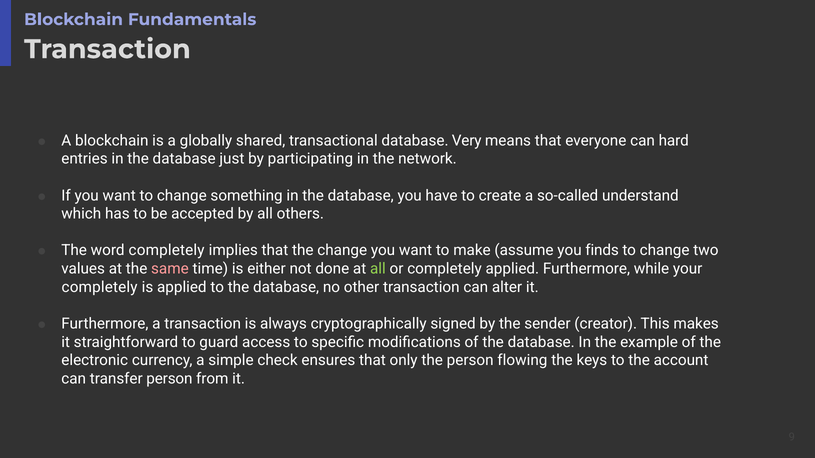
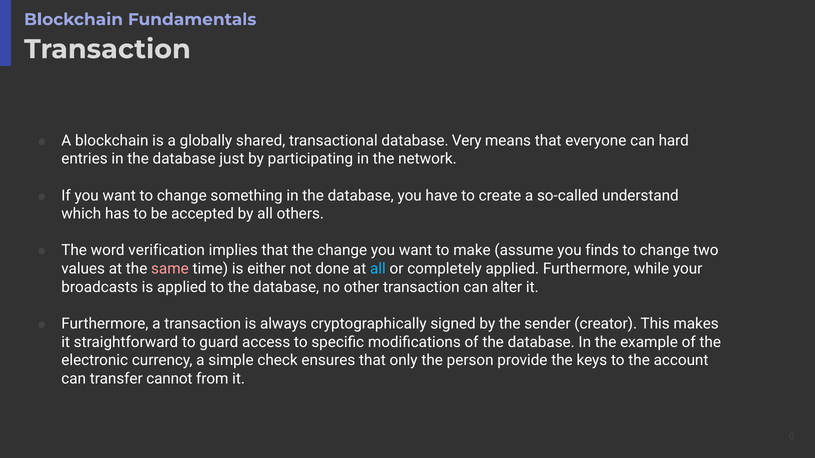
word completely: completely -> verification
all at (378, 269) colour: light green -> light blue
completely at (100, 287): completely -> broadcasts
flowing: flowing -> provide
transfer person: person -> cannot
